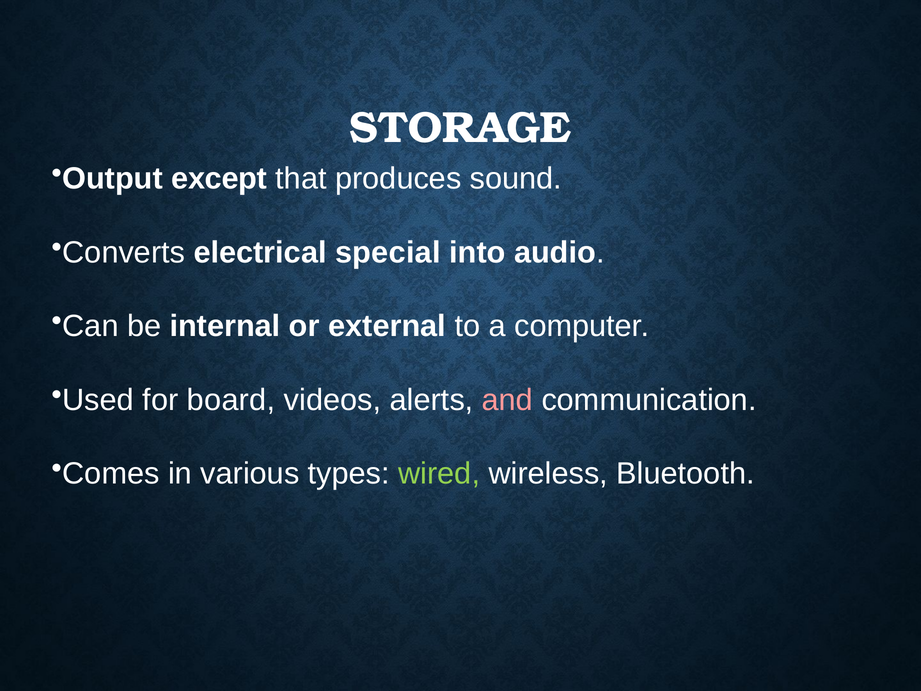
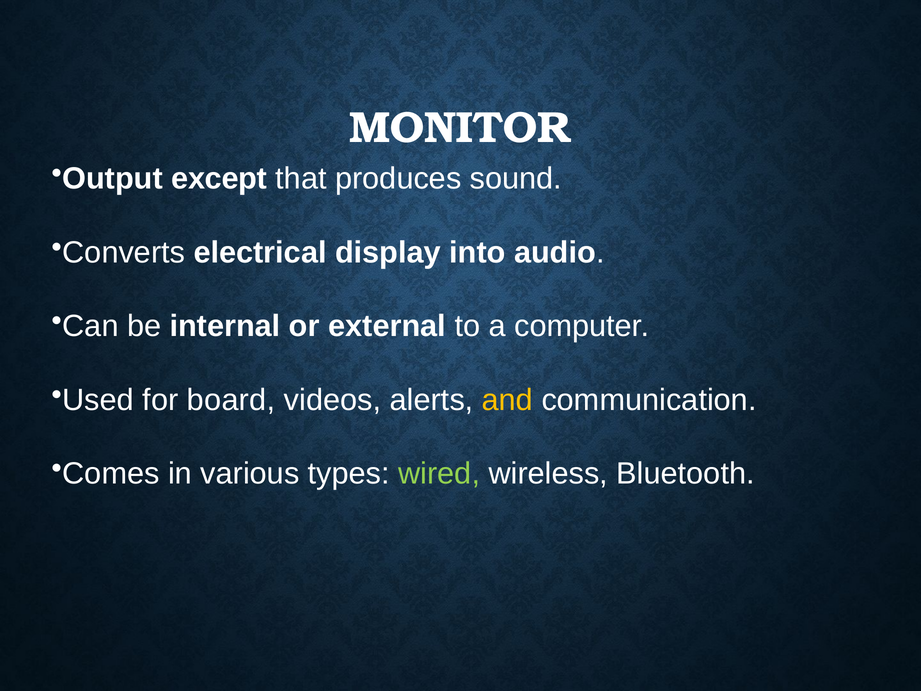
STORAGE: STORAGE -> MONITOR
special: special -> display
and colour: pink -> yellow
